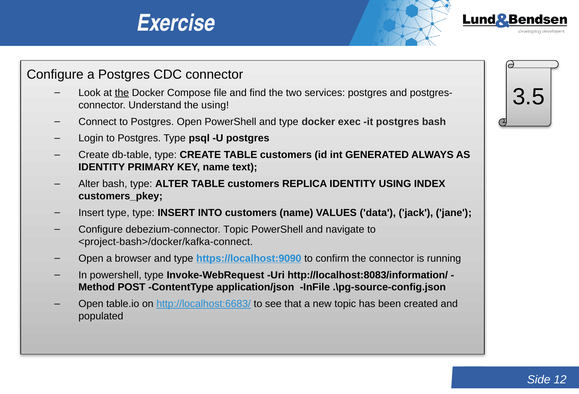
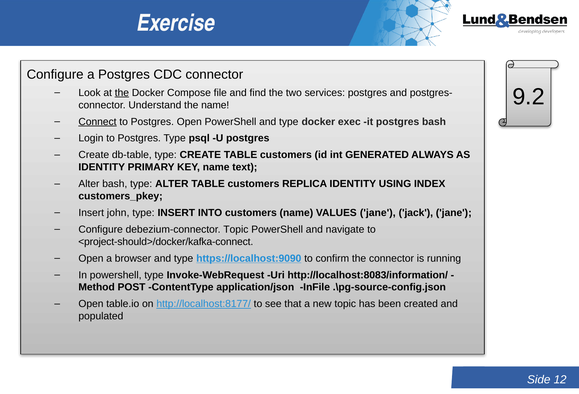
3.5: 3.5 -> 9.2
the using: using -> name
Connect underline: none -> present
Insert type: type -> john
VALUES data: data -> jane
<project-bash>/docker/kafka-connect: <project-bash>/docker/kafka-connect -> <project-should>/docker/kafka-connect
http://localhost:6683/: http://localhost:6683/ -> http://localhost:8177/
